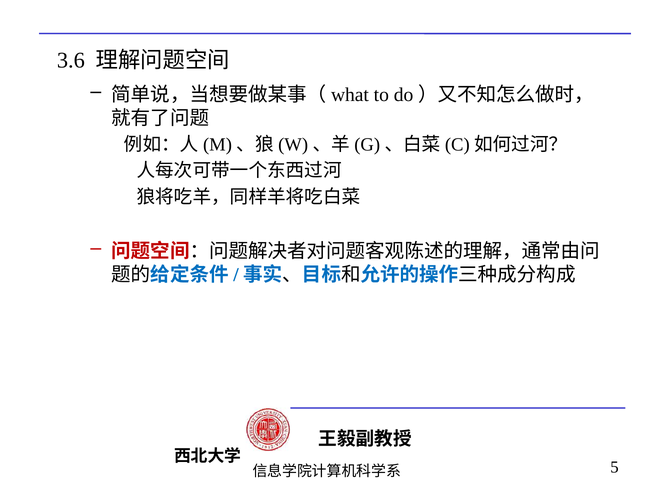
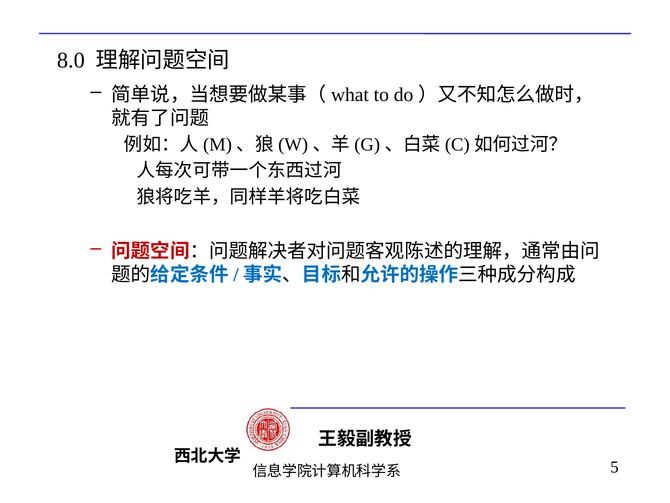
3.6: 3.6 -> 8.0
